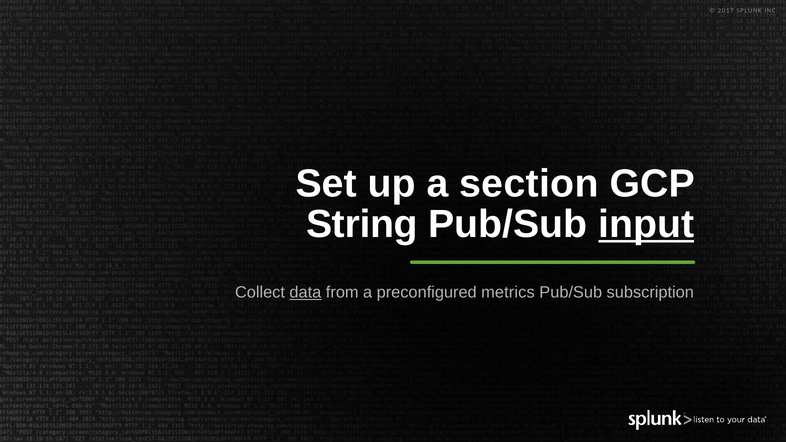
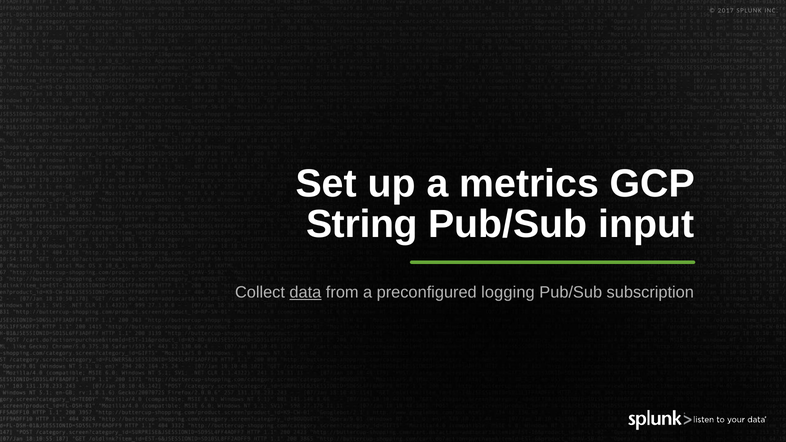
section: section -> metrics
input underline: present -> none
metrics: metrics -> logging
